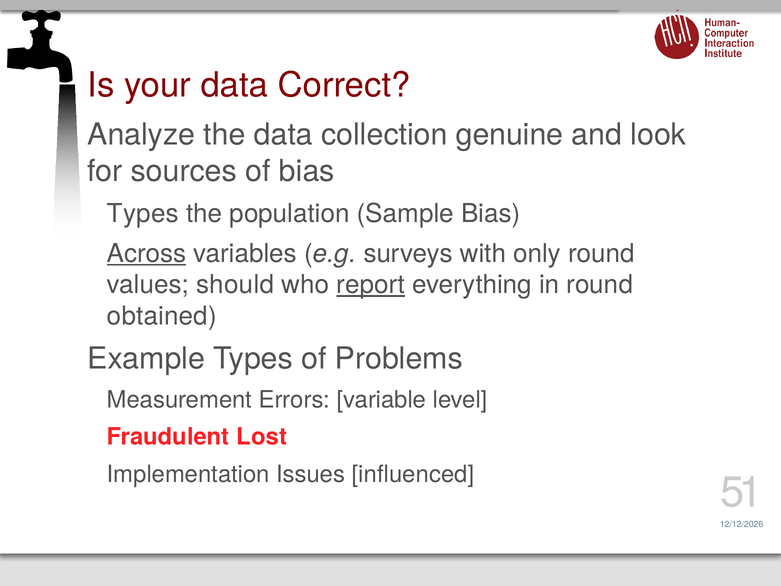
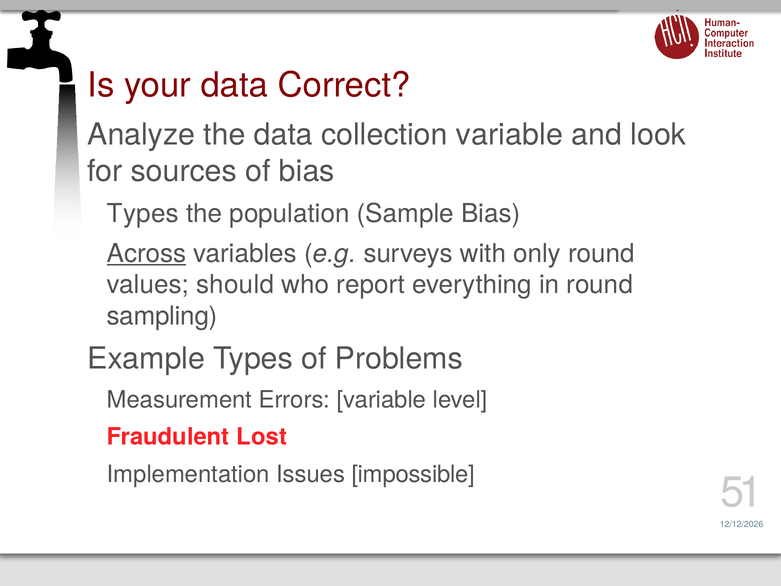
collection genuine: genuine -> variable
report underline: present -> none
obtained: obtained -> sampling
influenced: influenced -> impossible
